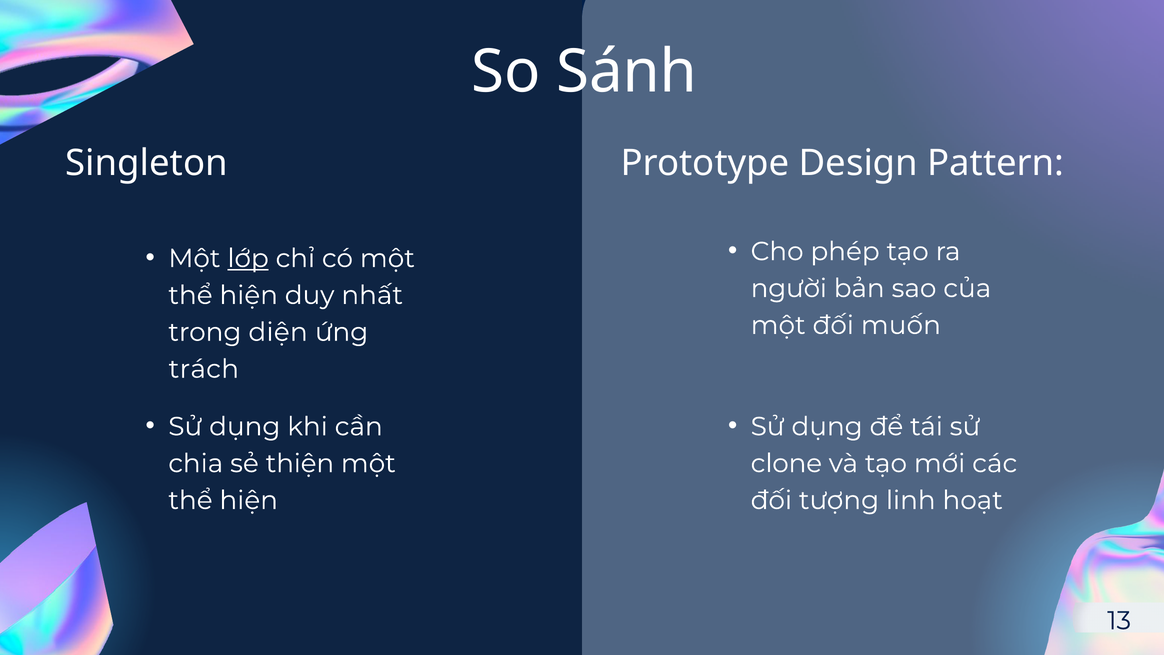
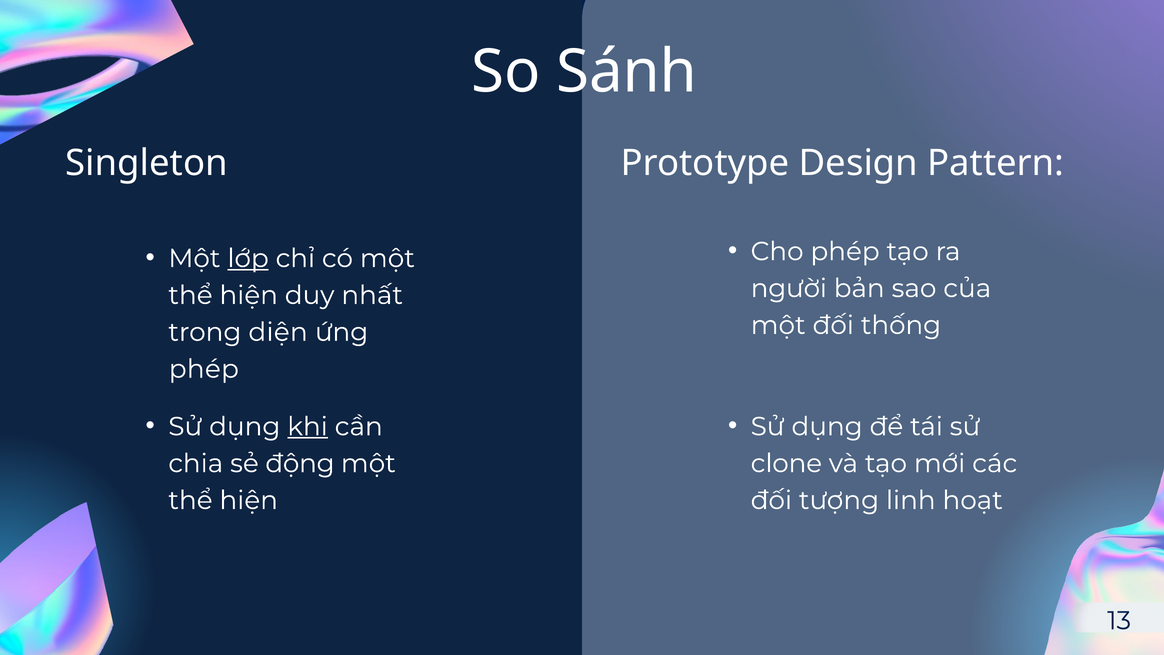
muốn: muốn -> thống
trách at (204, 369): trách -> phép
khi underline: none -> present
thiện: thiện -> động
